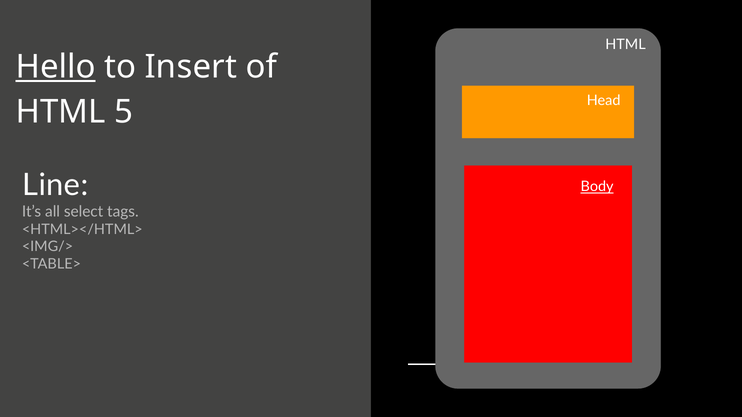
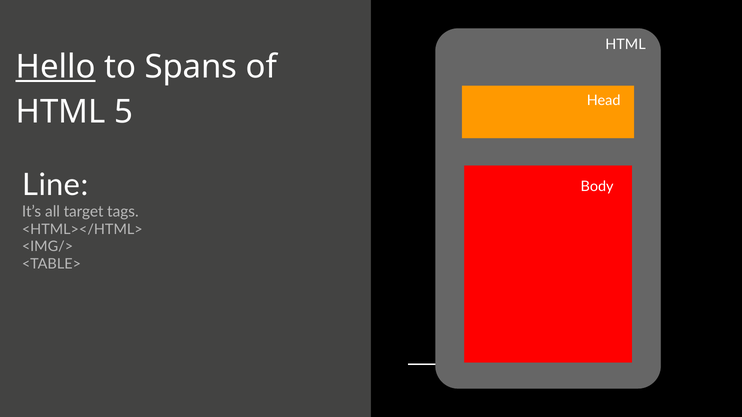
Insert: Insert -> Spans
Body underline: present -> none
select: select -> target
